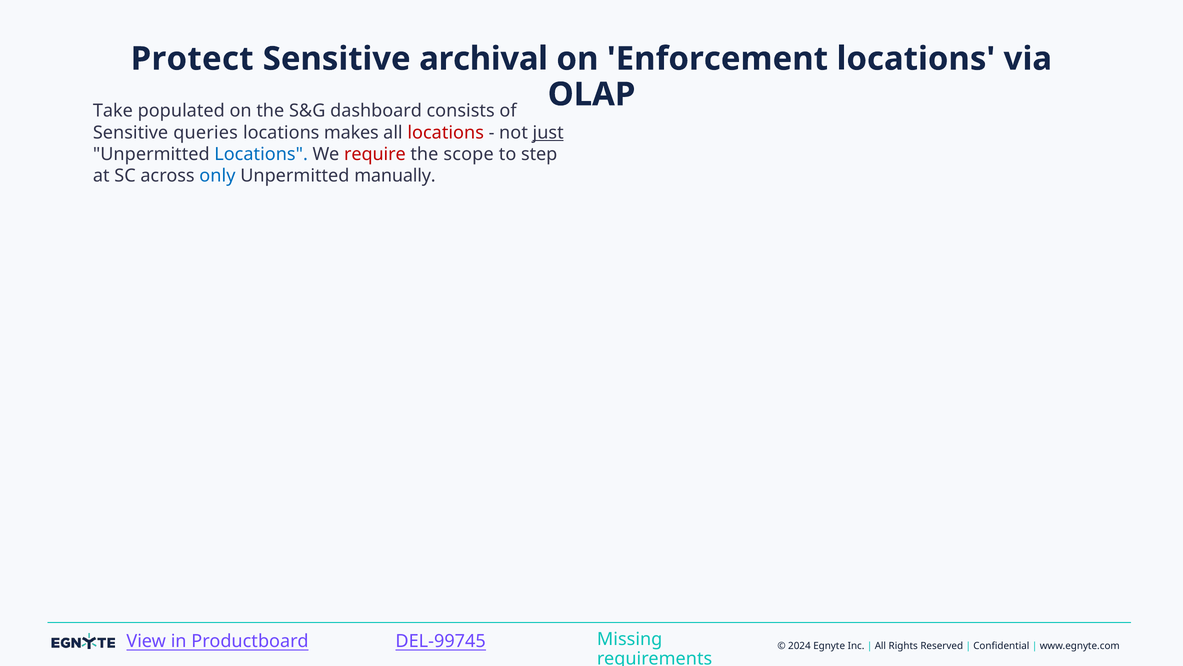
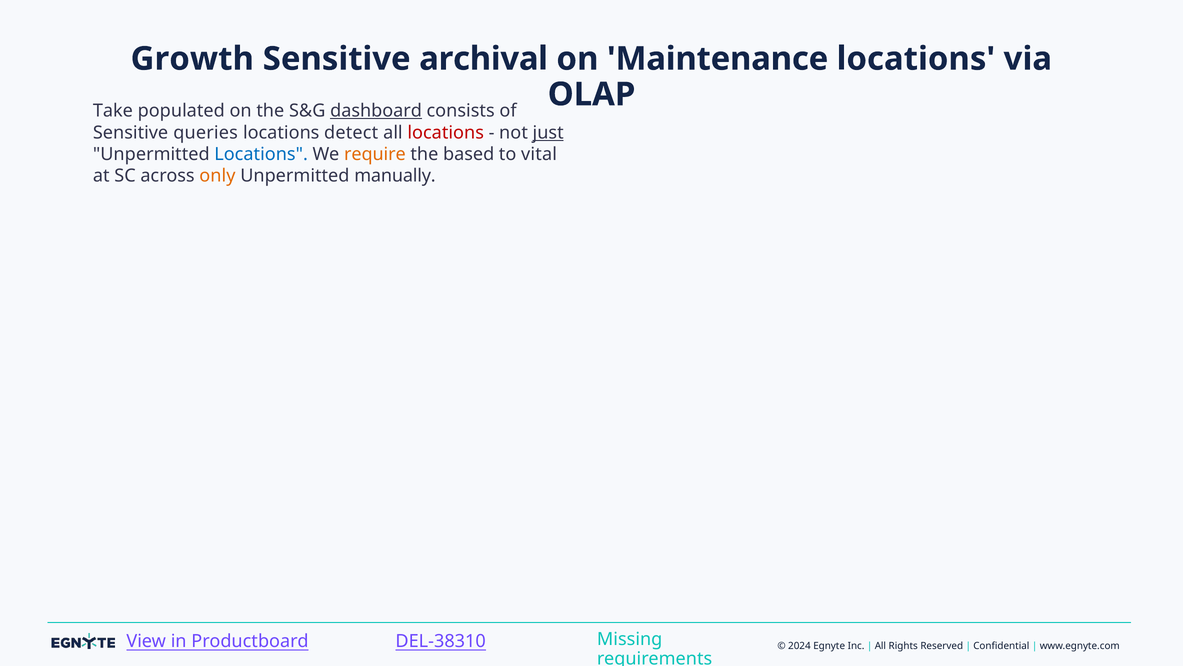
Protect: Protect -> Growth
Enforcement: Enforcement -> Maintenance
dashboard underline: none -> present
makes: makes -> detect
require colour: red -> orange
scope: scope -> based
step: step -> vital
only colour: blue -> orange
DEL-99745: DEL-99745 -> DEL-38310
